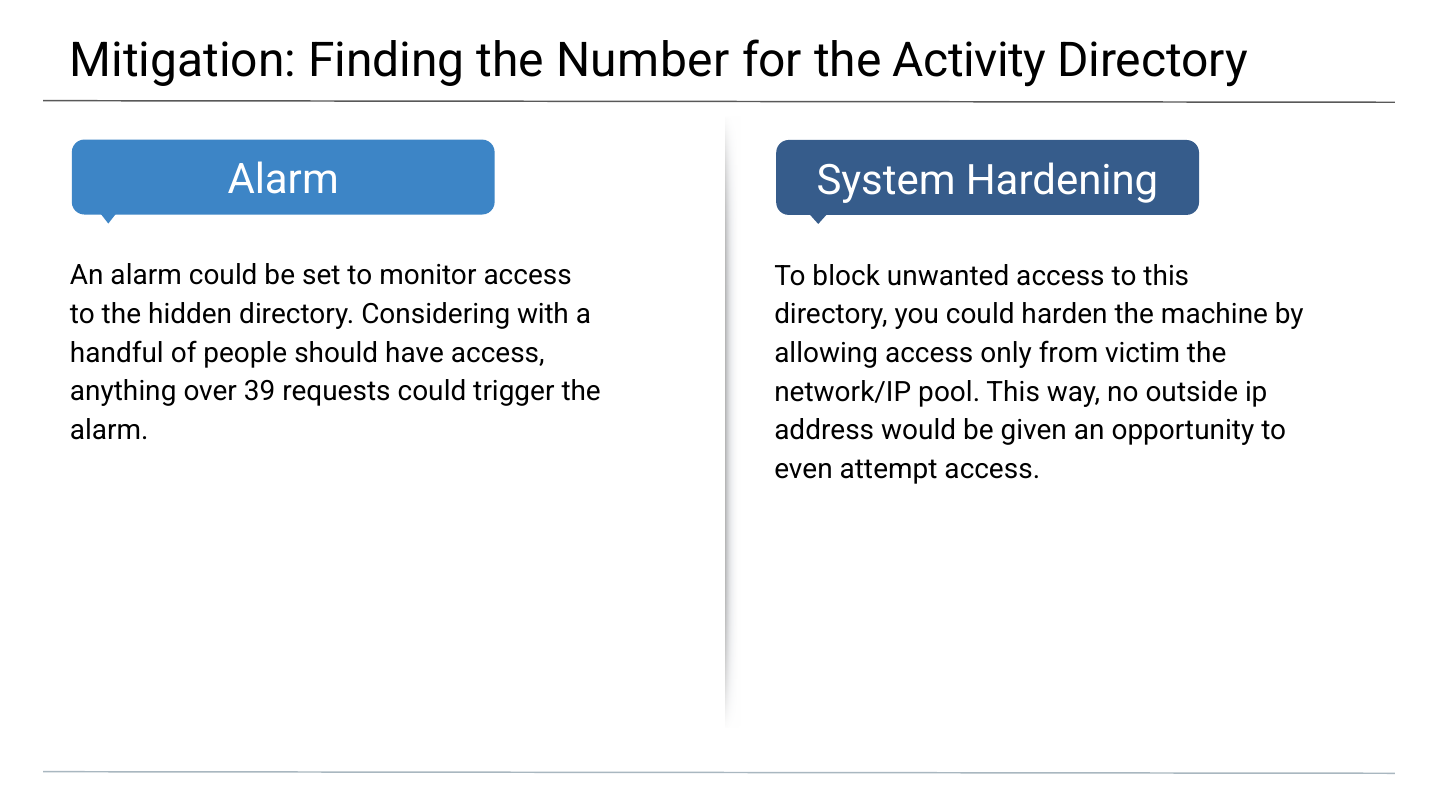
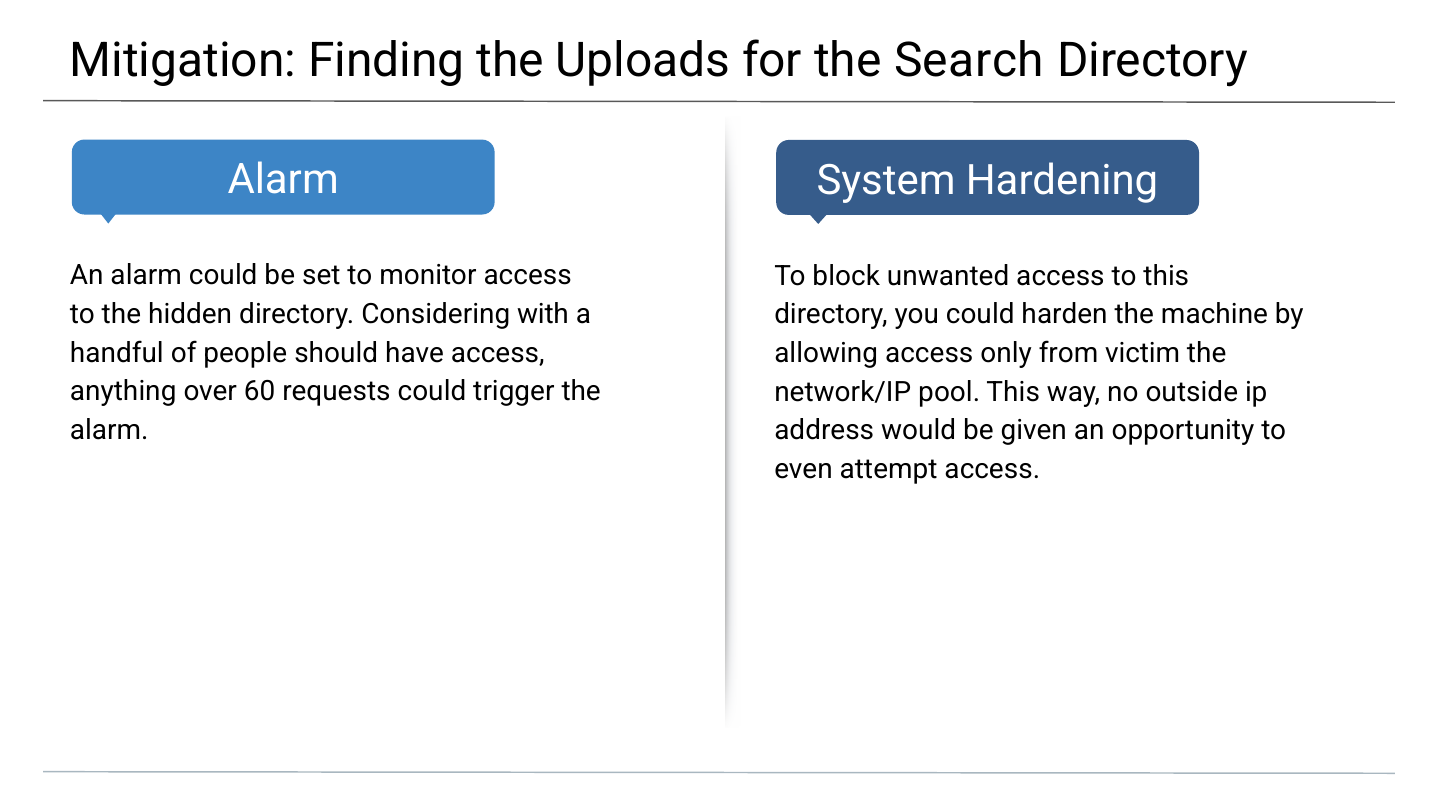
Number: Number -> Uploads
Activity: Activity -> Search
39: 39 -> 60
